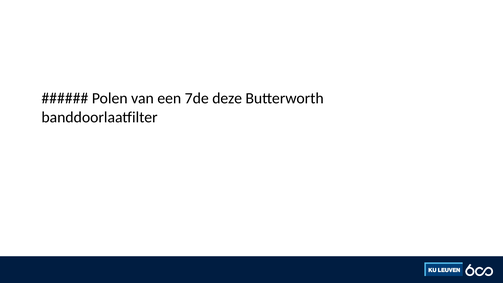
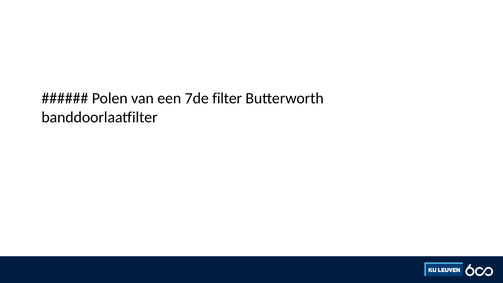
deze: deze -> filter
